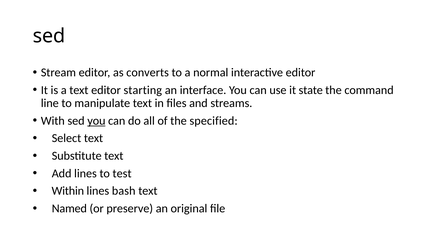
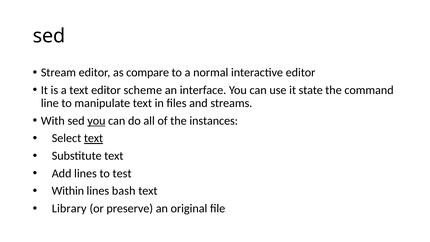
converts: converts -> compare
starting: starting -> scheme
specified: specified -> instances
text at (94, 138) underline: none -> present
Named: Named -> Library
